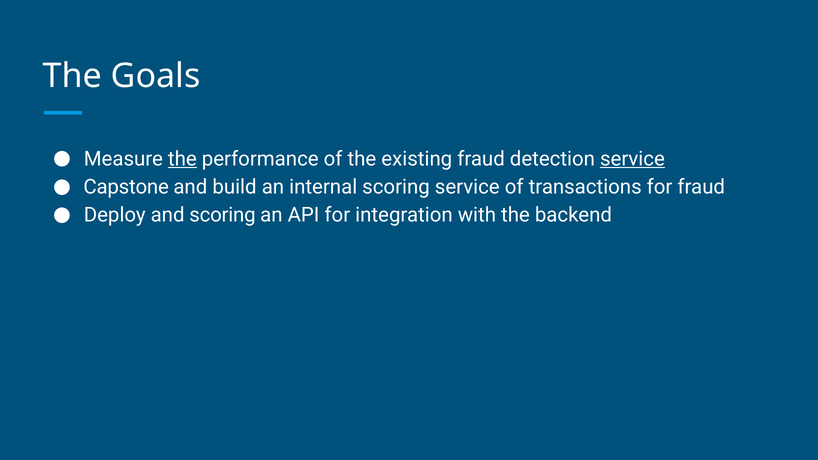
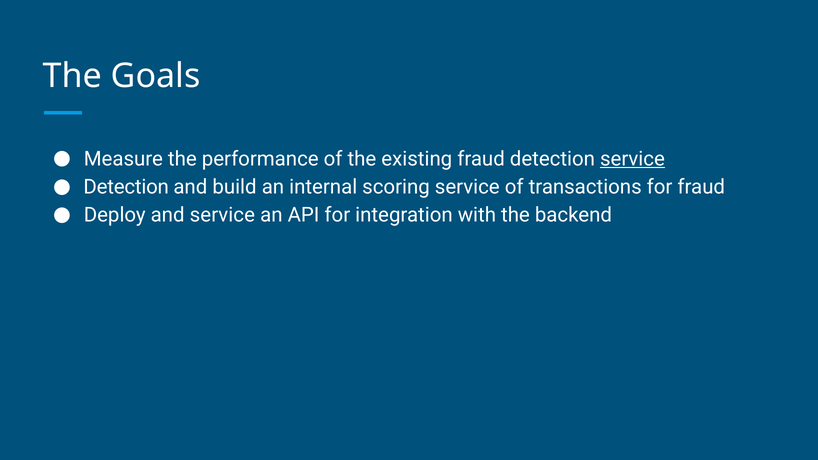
the at (182, 159) underline: present -> none
Capstone at (126, 187): Capstone -> Detection
and scoring: scoring -> service
